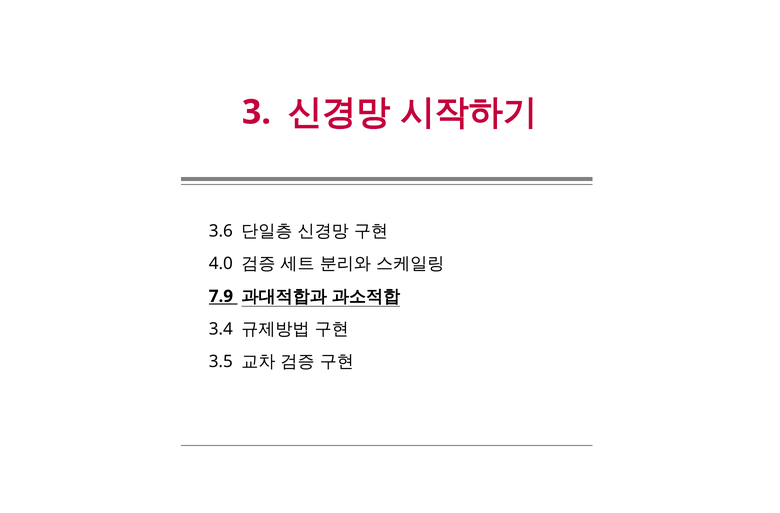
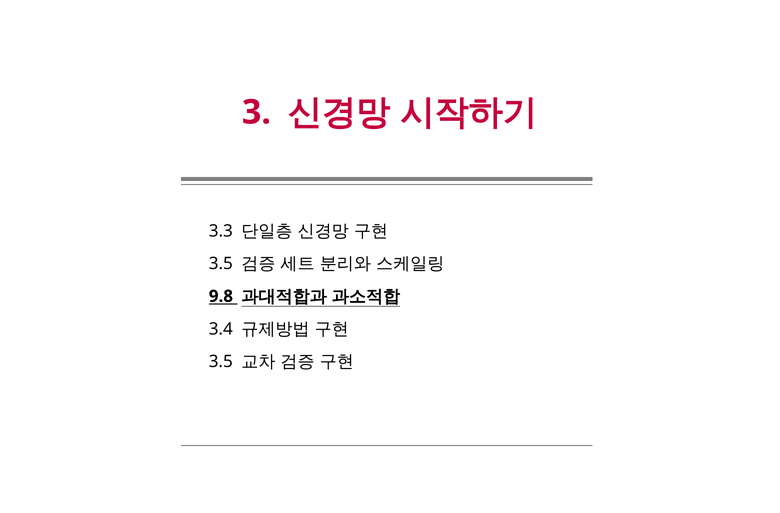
3.6: 3.6 -> 3.3
4.0 at (221, 263): 4.0 -> 3.5
7.9: 7.9 -> 9.8
